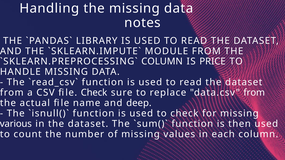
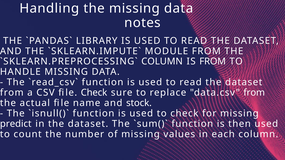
IS PRICE: PRICE -> FROM
deep: deep -> stock
various: various -> predict
